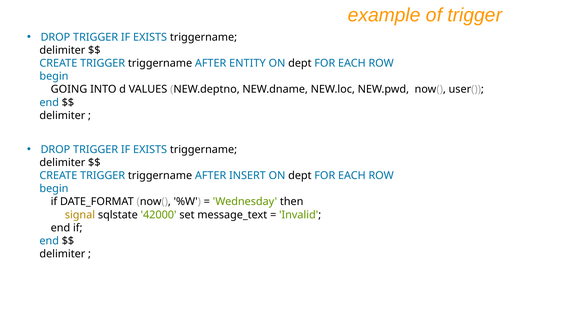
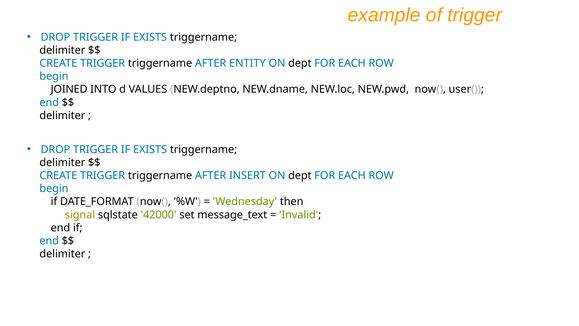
GOING: GOING -> JOINED
